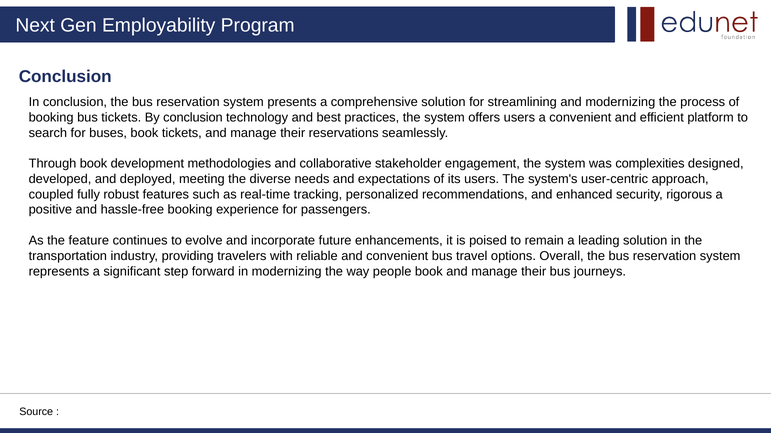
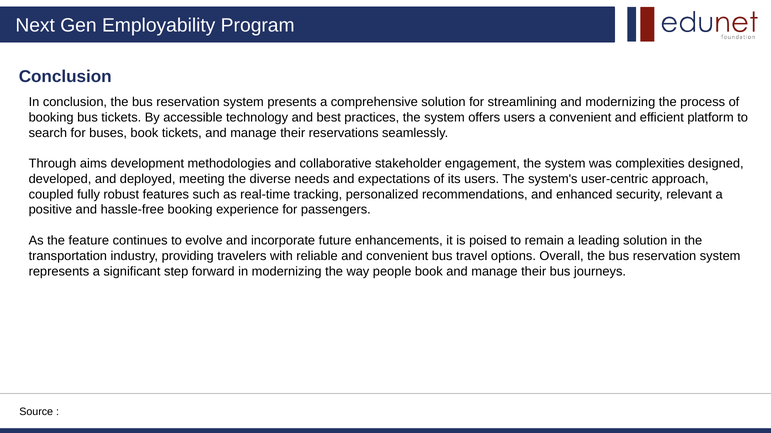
By conclusion: conclusion -> accessible
Through book: book -> aims
rigorous: rigorous -> relevant
